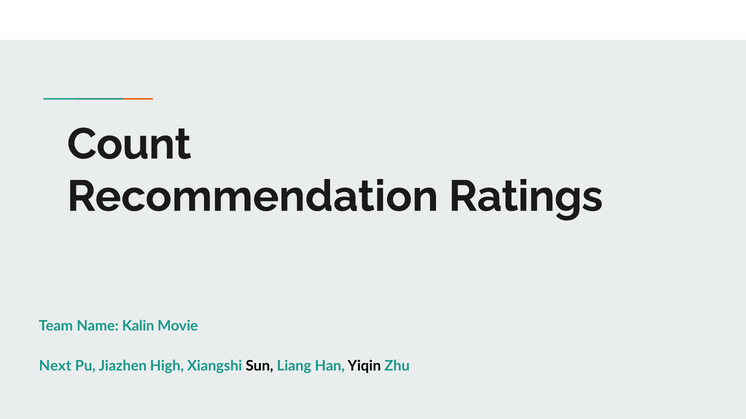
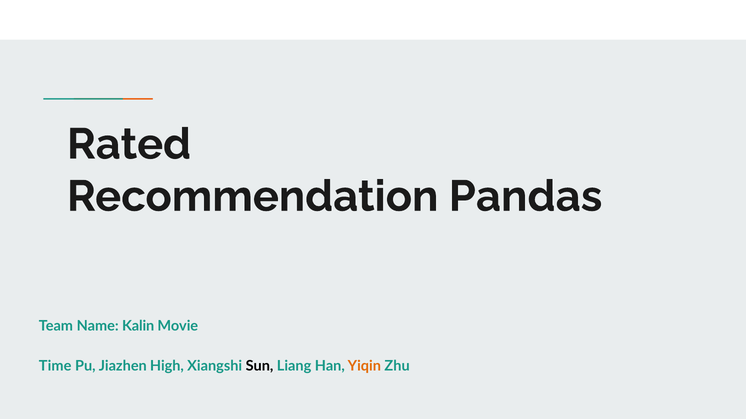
Count: Count -> Rated
Ratings: Ratings -> Pandas
Next: Next -> Time
Yiqin colour: black -> orange
